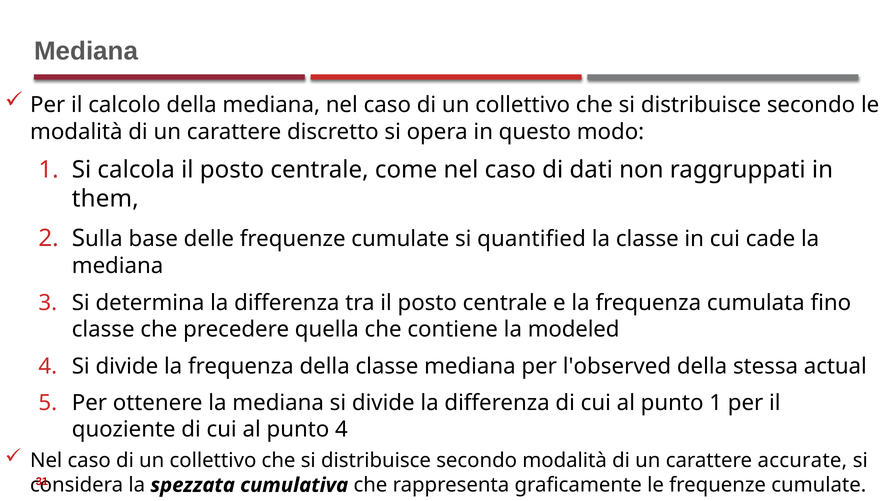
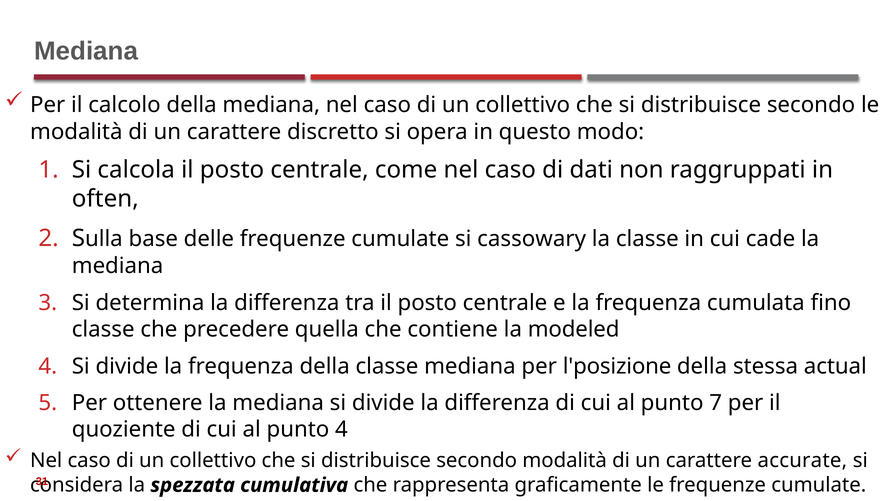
them: them -> often
quantified: quantified -> cassowary
l'observed: l'observed -> l'posizione
punto 1: 1 -> 7
